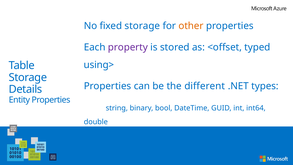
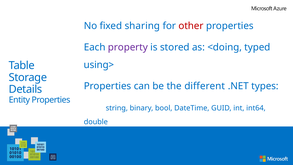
fixed storage: storage -> sharing
other colour: orange -> red
<offset: <offset -> <doing
